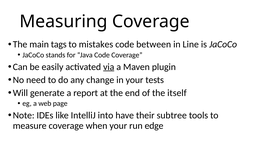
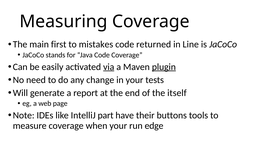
tags: tags -> first
between: between -> returned
plugin underline: none -> present
into: into -> part
subtree: subtree -> buttons
